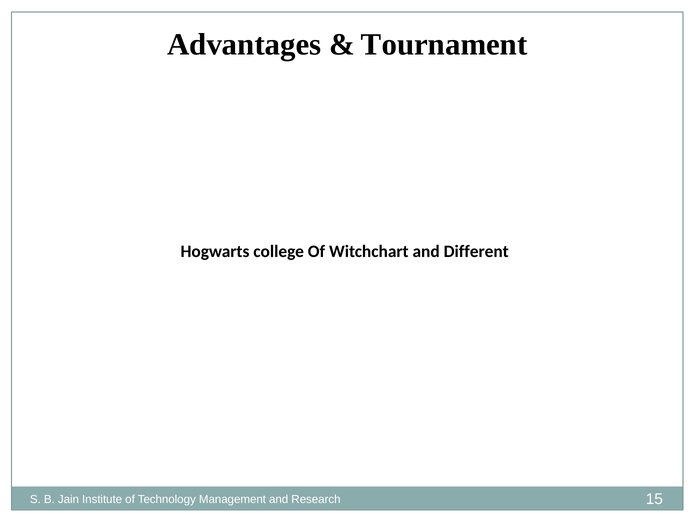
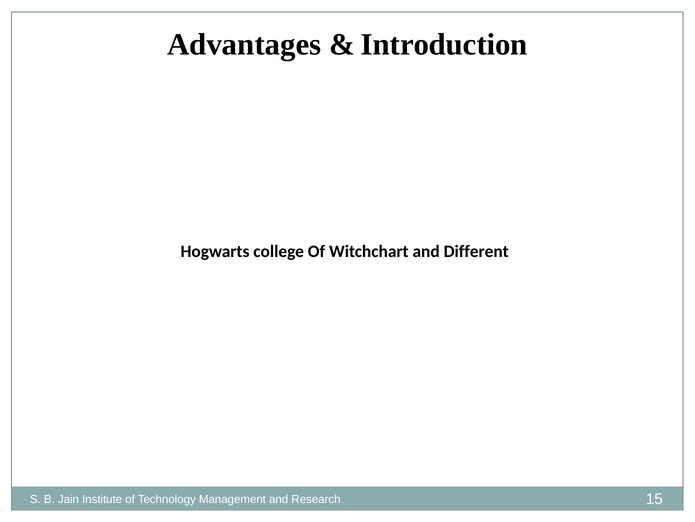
Tournament: Tournament -> Introduction
